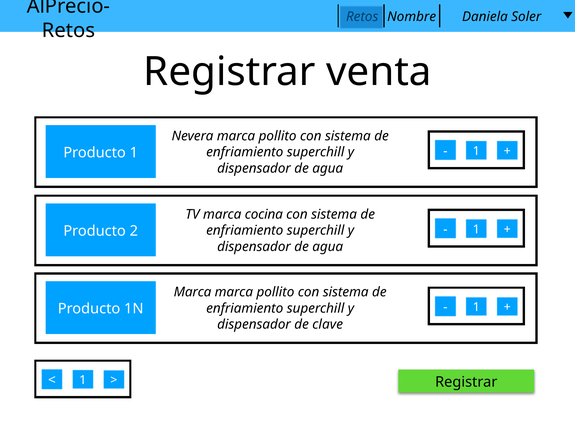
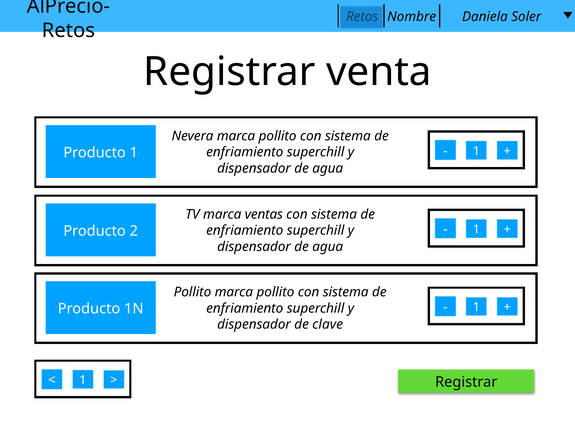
cocina: cocina -> ventas
Marca at (193, 292): Marca -> Pollito
